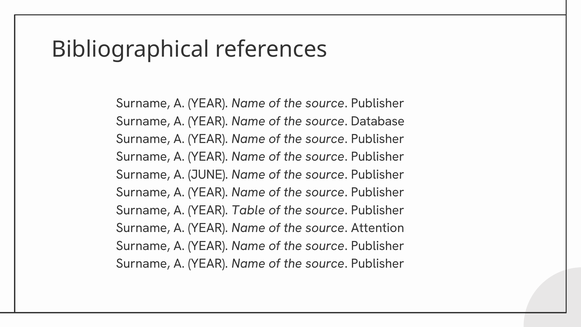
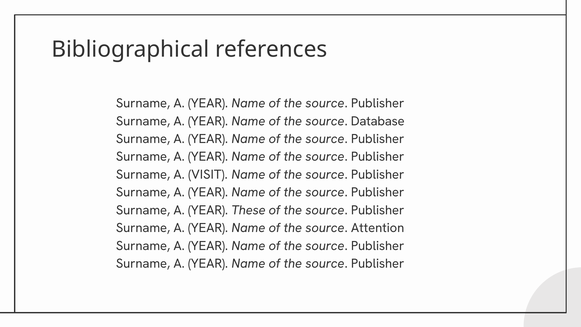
JUNE: JUNE -> VISIT
Table: Table -> These
